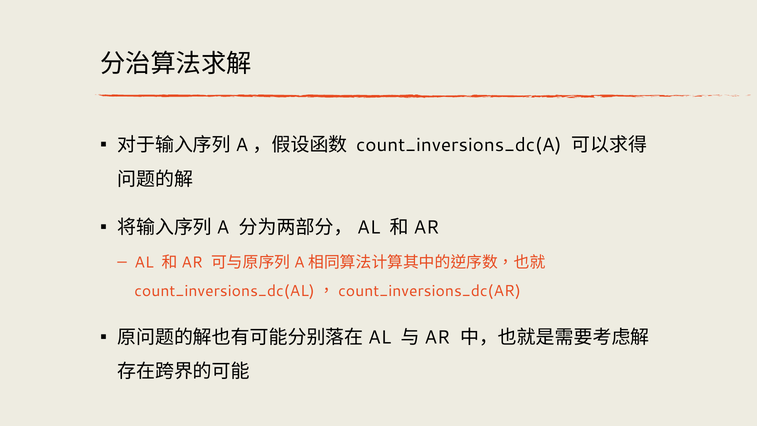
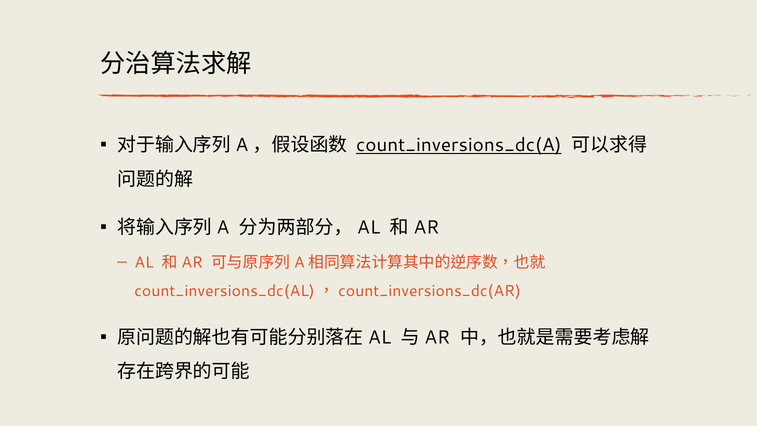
count_inversions_dc(A underline: none -> present
